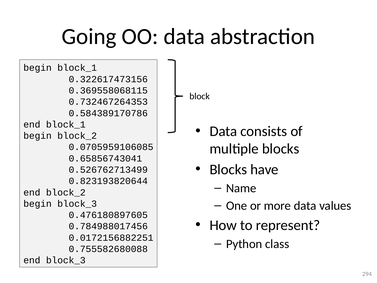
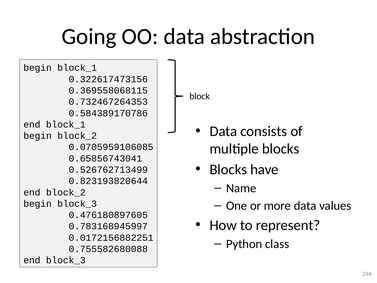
0.784988017456: 0.784988017456 -> 0.783168945997
